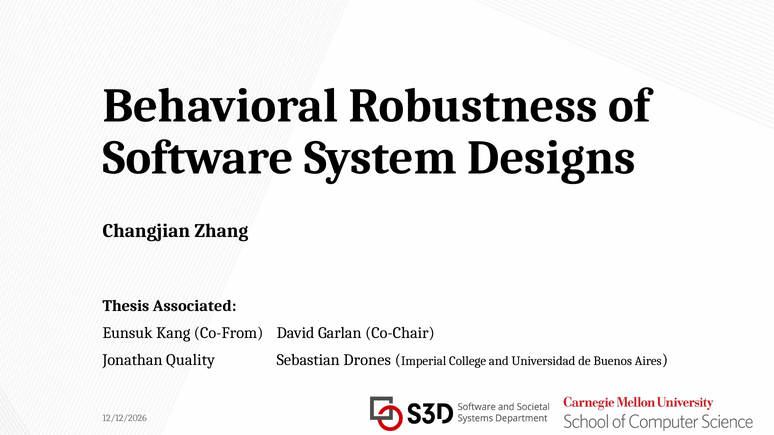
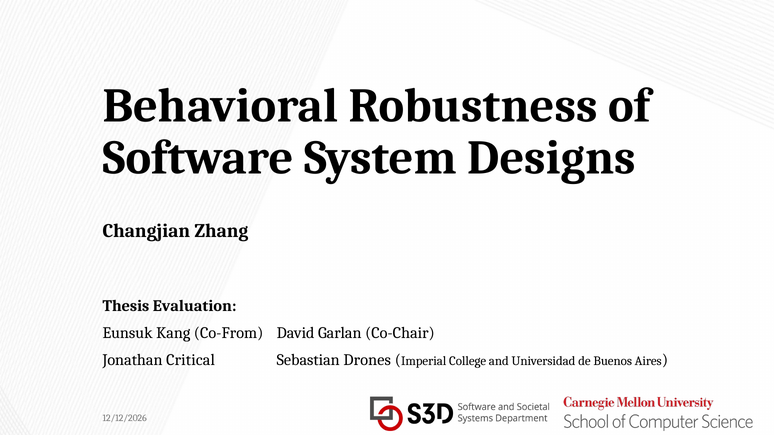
Associated: Associated -> Evaluation
Quality: Quality -> Critical
